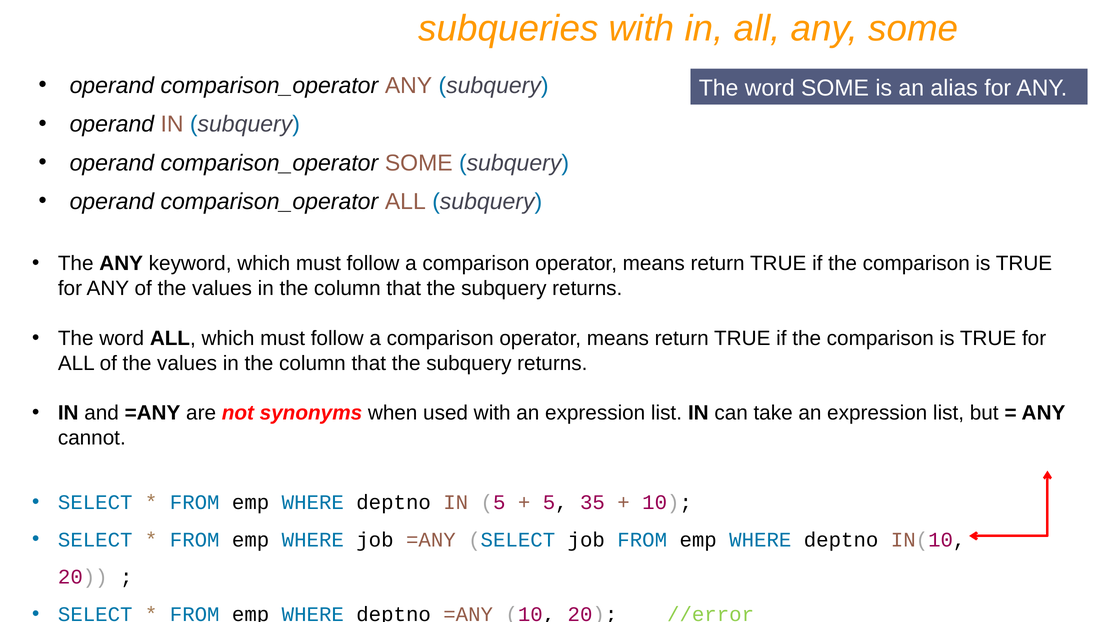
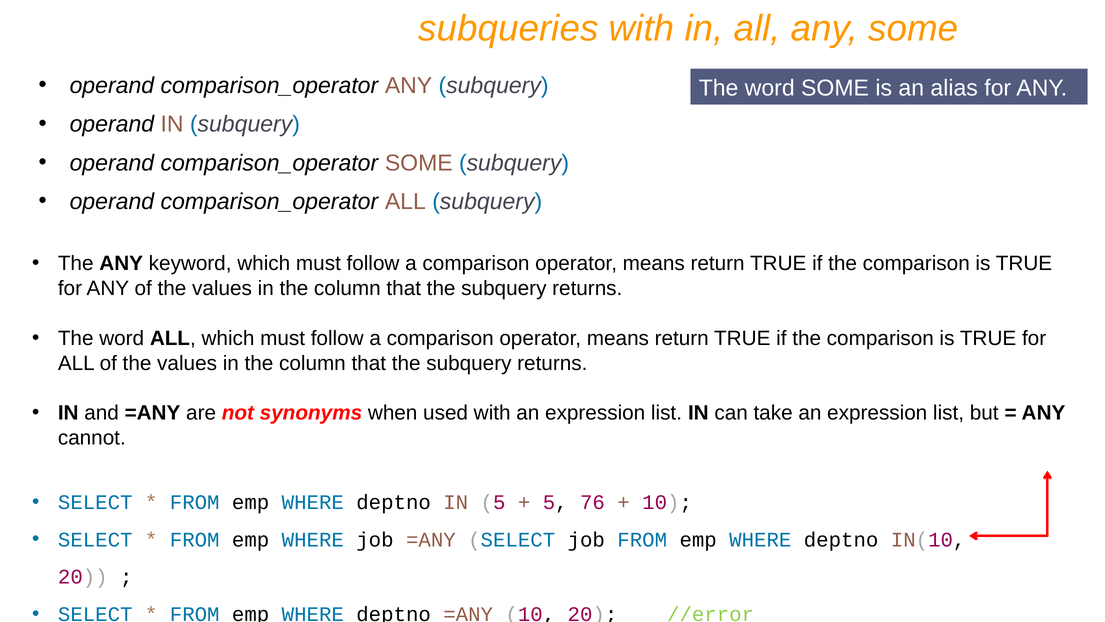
35: 35 -> 76
